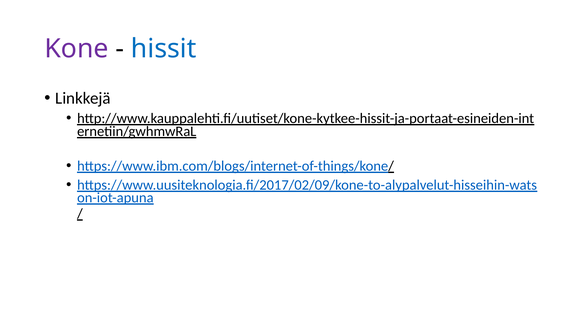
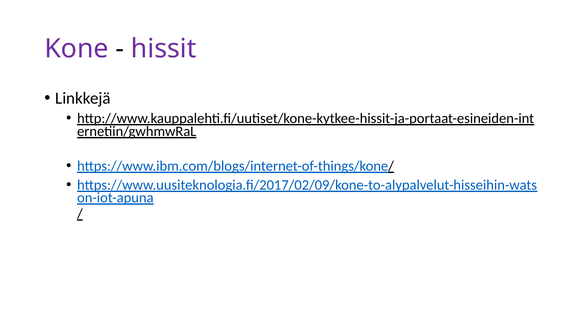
hissit colour: blue -> purple
